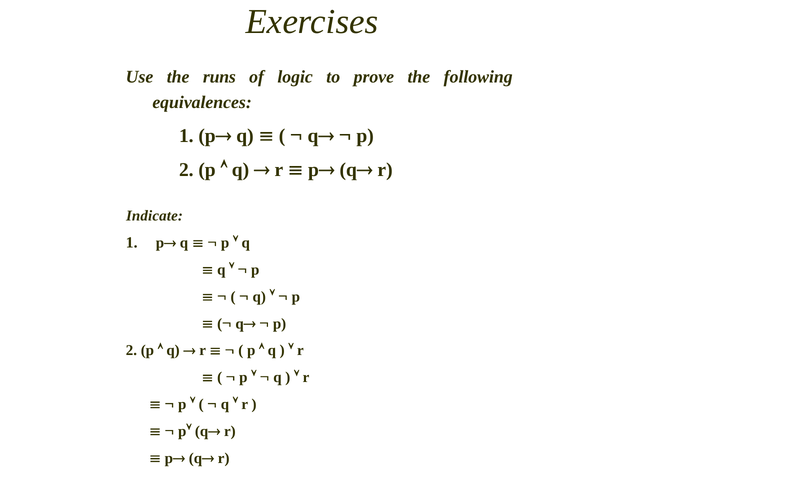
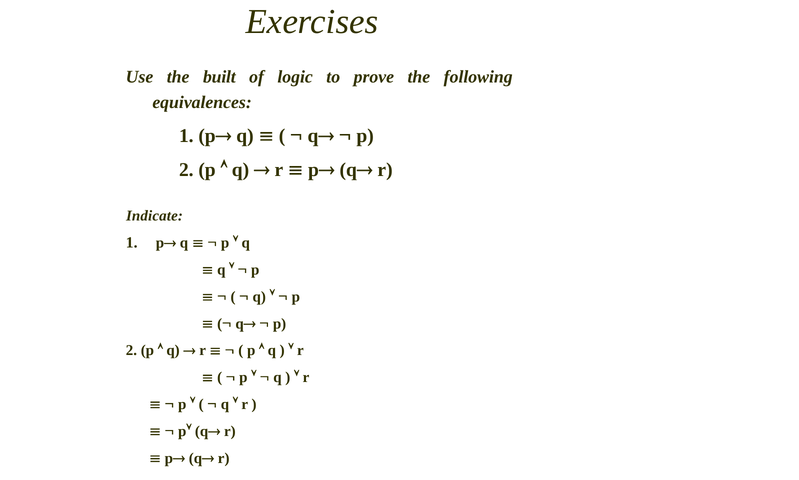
runs: runs -> built
